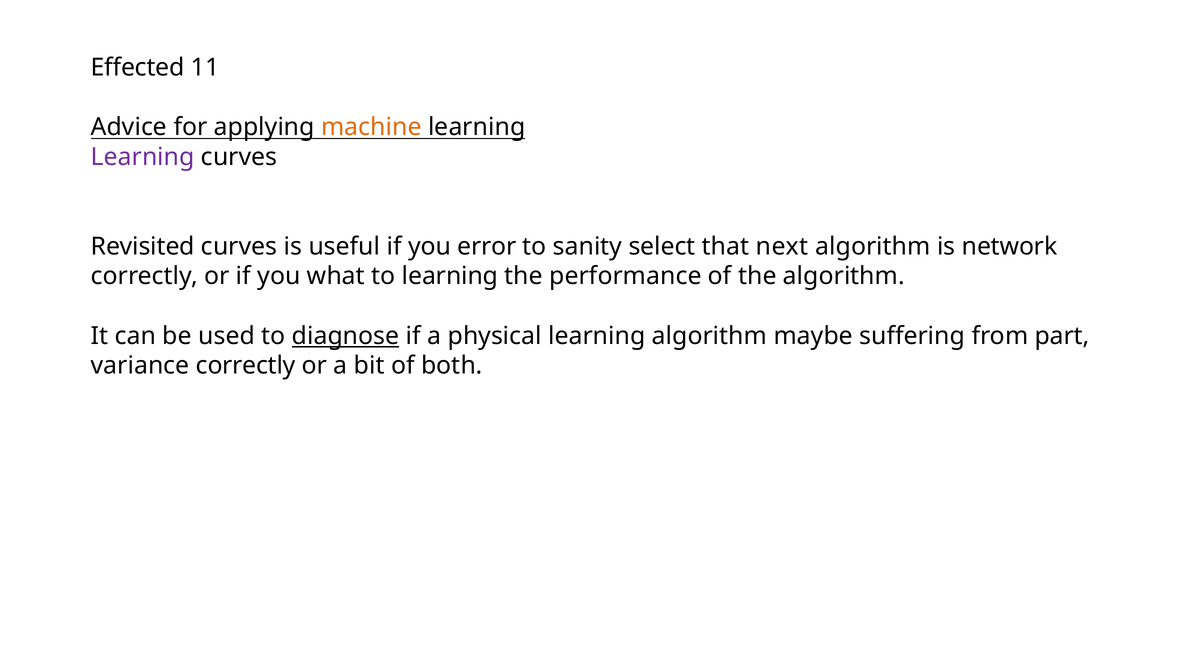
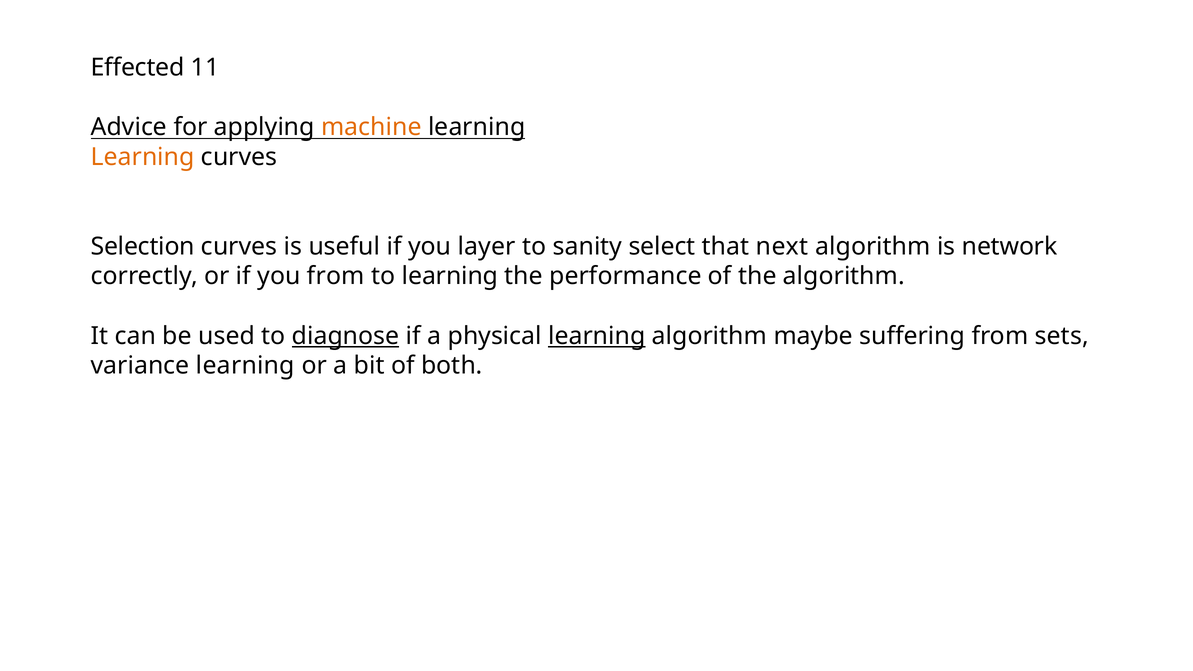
Learning at (143, 157) colour: purple -> orange
Revisited: Revisited -> Selection
error: error -> layer
you what: what -> from
learning at (597, 336) underline: none -> present
part: part -> sets
variance correctly: correctly -> learning
